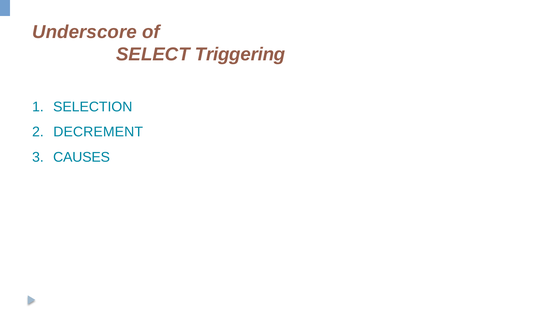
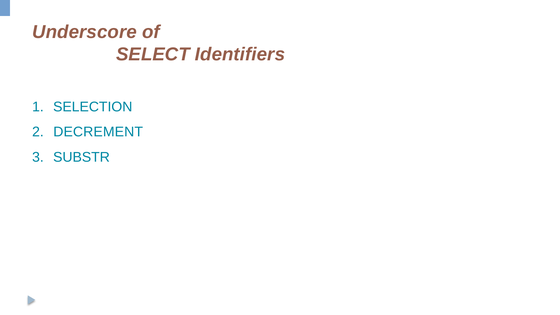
Triggering: Triggering -> Identifiers
CAUSES: CAUSES -> SUBSTR
